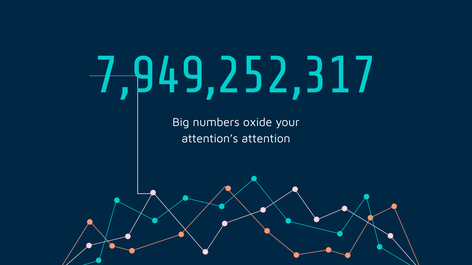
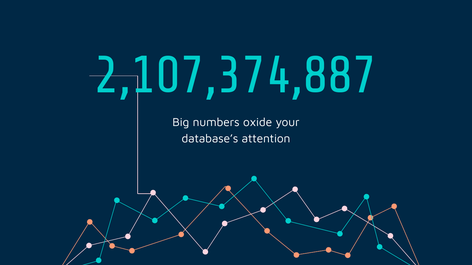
7,949,252,317: 7,949,252,317 -> 2,107,374,887
attention’s: attention’s -> database’s
